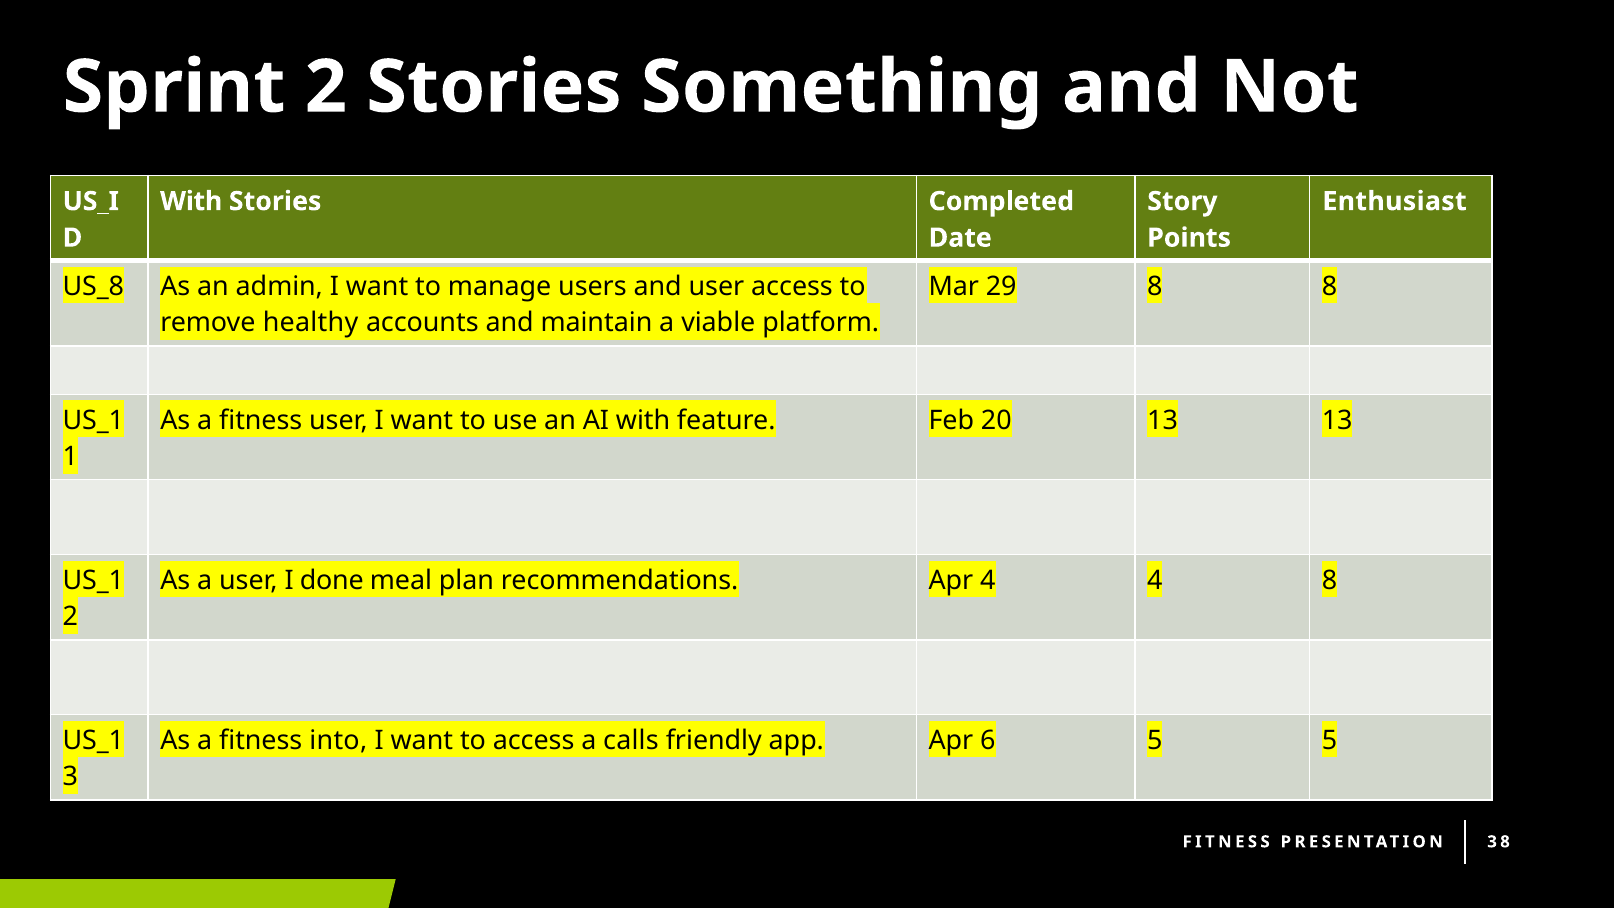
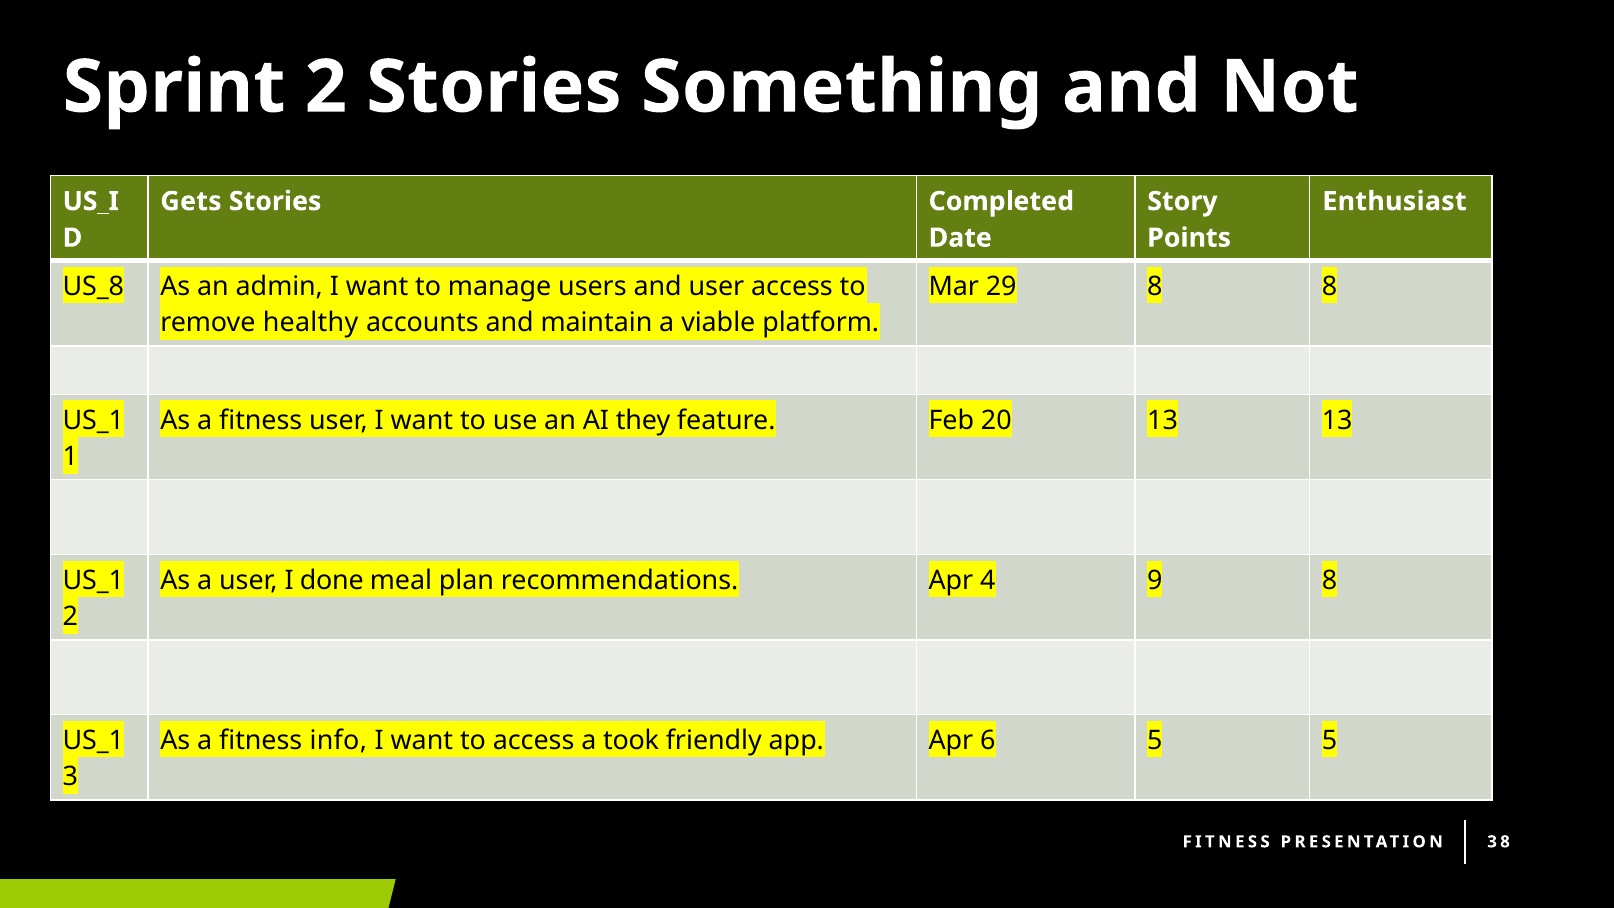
With at (191, 201): With -> Gets
AI with: with -> they
4 4: 4 -> 9
into: into -> info
calls: calls -> took
